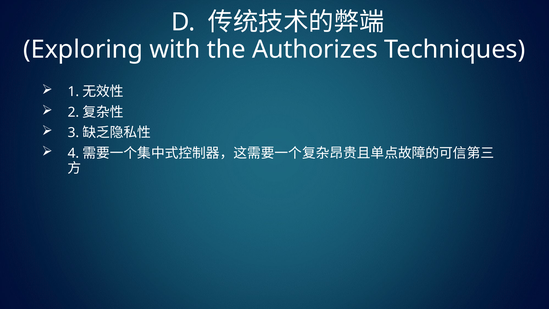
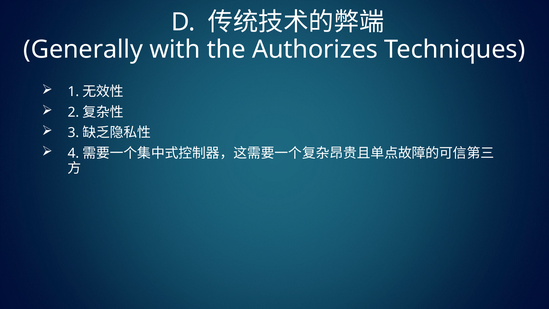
Exploring: Exploring -> Generally
